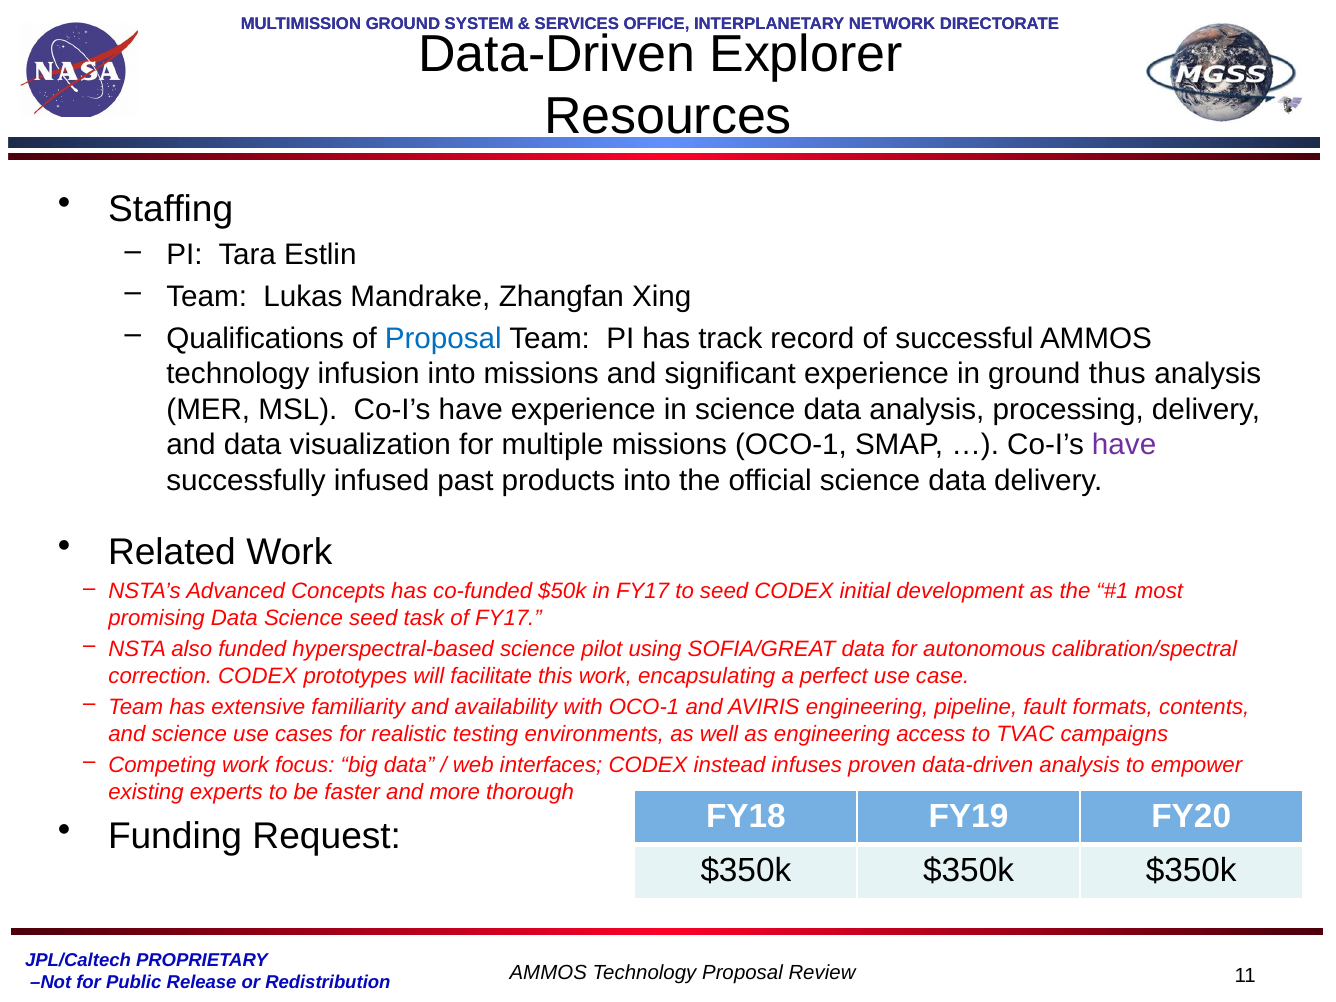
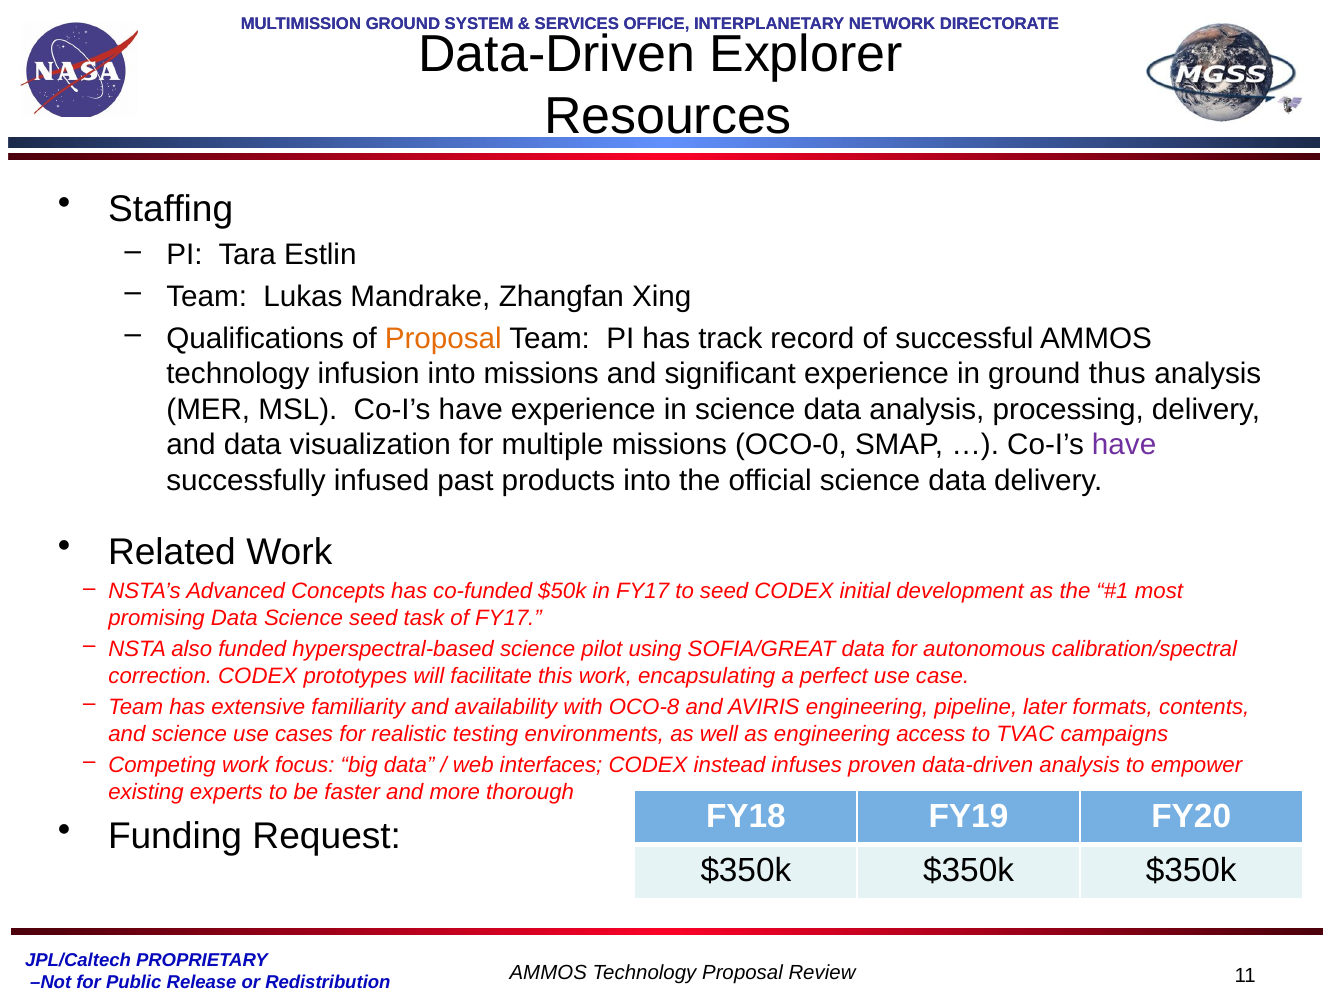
Proposal at (443, 338) colour: blue -> orange
missions OCO-1: OCO-1 -> OCO-0
with OCO-1: OCO-1 -> OCO-8
fault: fault -> later
